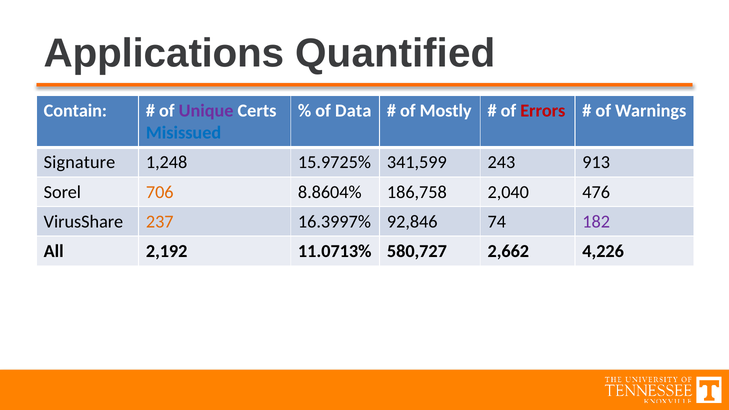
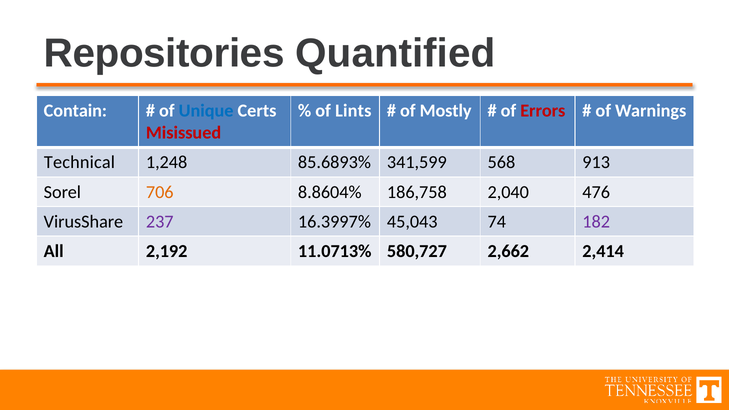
Applications: Applications -> Repositories
Unique colour: purple -> blue
Data: Data -> Lints
Misissued colour: blue -> red
Signature: Signature -> Technical
15.9725%: 15.9725% -> 85.6893%
243: 243 -> 568
237 colour: orange -> purple
92,846: 92,846 -> 45,043
4,226: 4,226 -> 2,414
